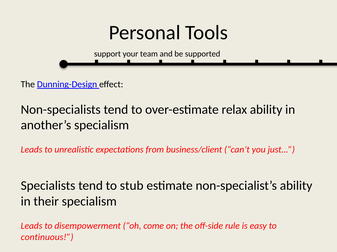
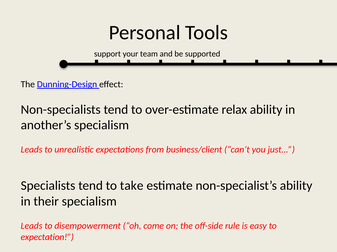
stub: stub -> take
continuous: continuous -> expectation
